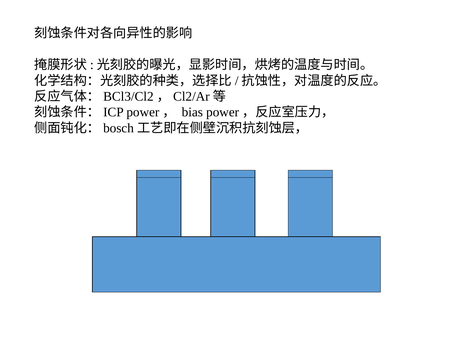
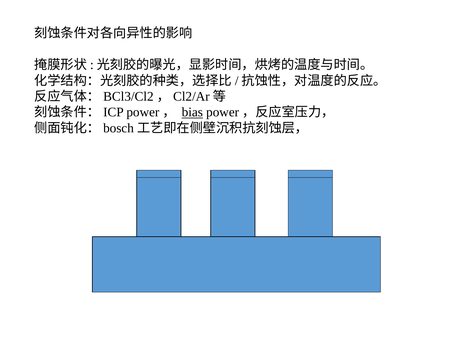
bias underline: none -> present
